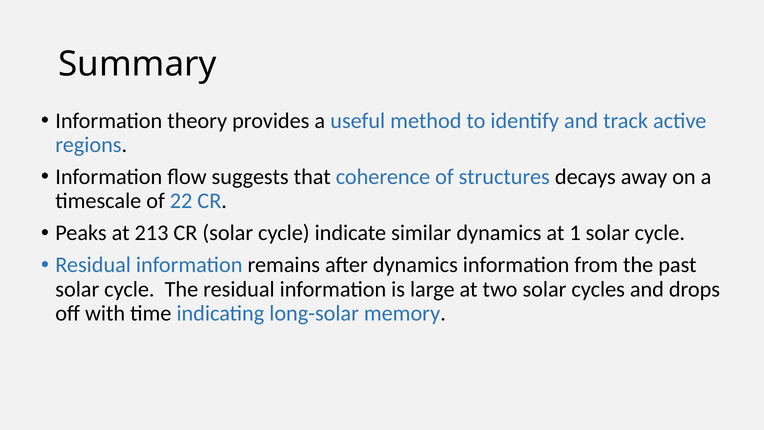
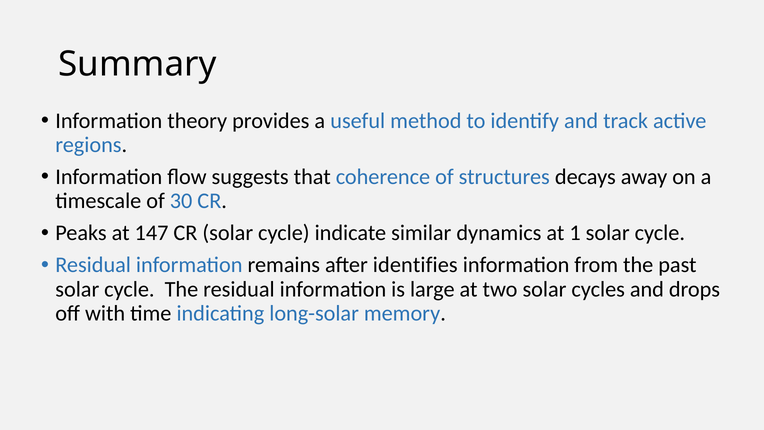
22: 22 -> 30
213: 213 -> 147
after dynamics: dynamics -> identifies
